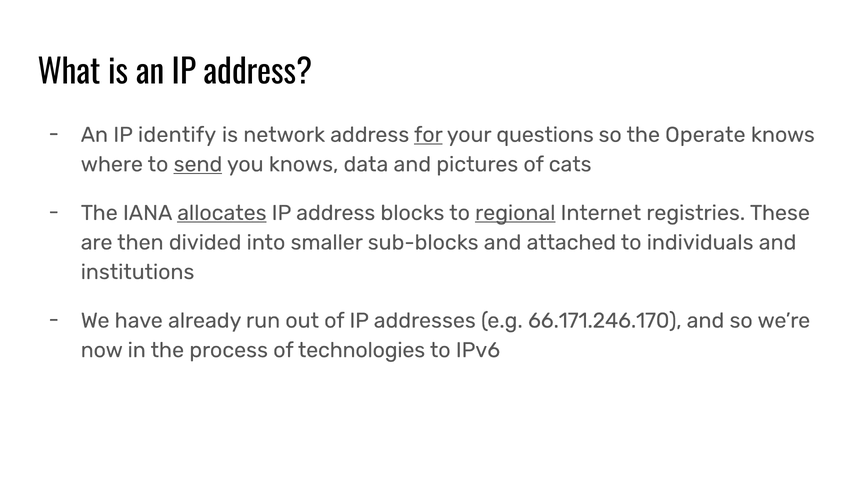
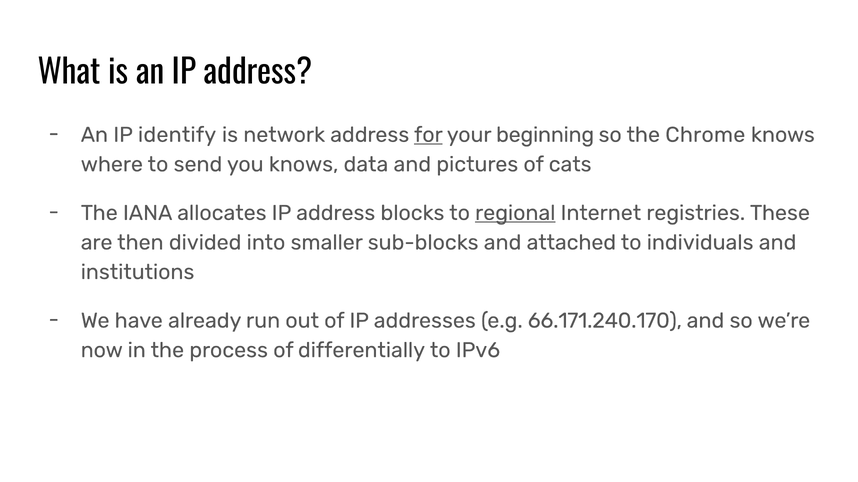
questions: questions -> beginning
Operate: Operate -> Chrome
send underline: present -> none
allocates underline: present -> none
66.171.246.170: 66.171.246.170 -> 66.171.240.170
technologies: technologies -> differentially
